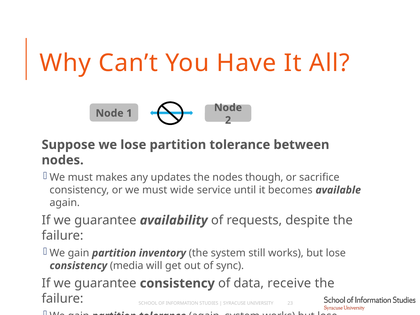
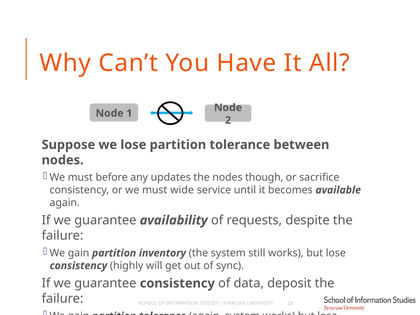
makes: makes -> before
media: media -> highly
receive: receive -> deposit
